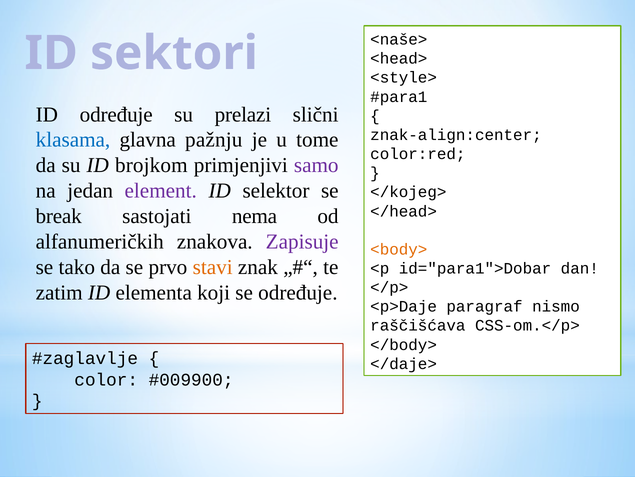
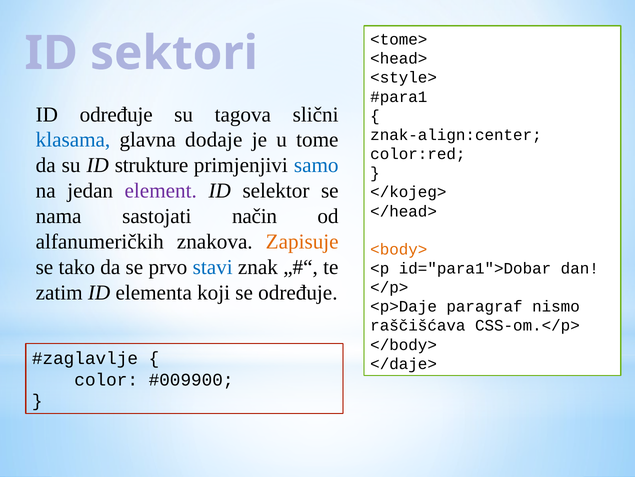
<naše>: <naše> -> <tome>
prelazi: prelazi -> tagova
pažnju: pažnju -> dodaje
brojkom: brojkom -> strukture
samo colour: purple -> blue
break: break -> nama
nema: nema -> način
Zapisuje colour: purple -> orange
stavi colour: orange -> blue
